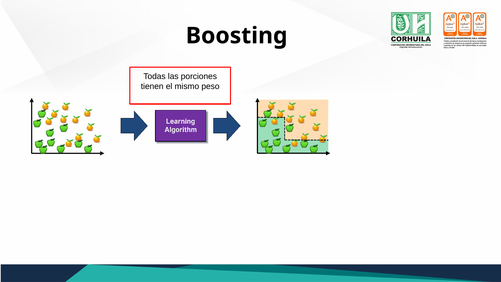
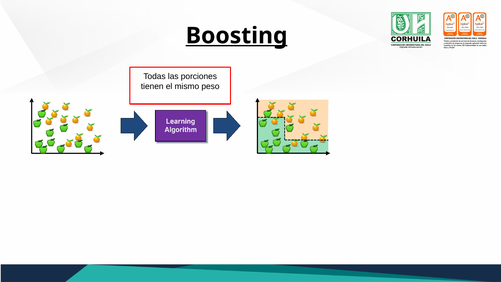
Boosting underline: none -> present
